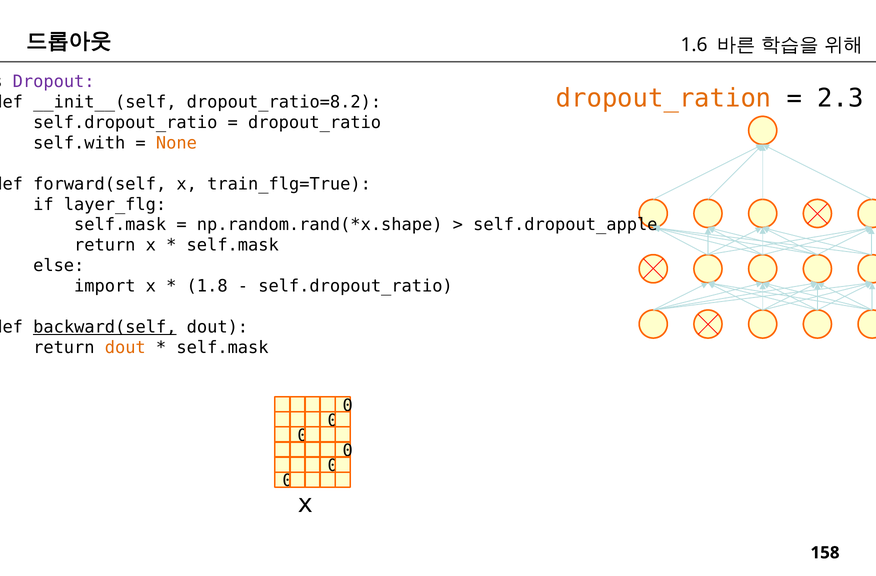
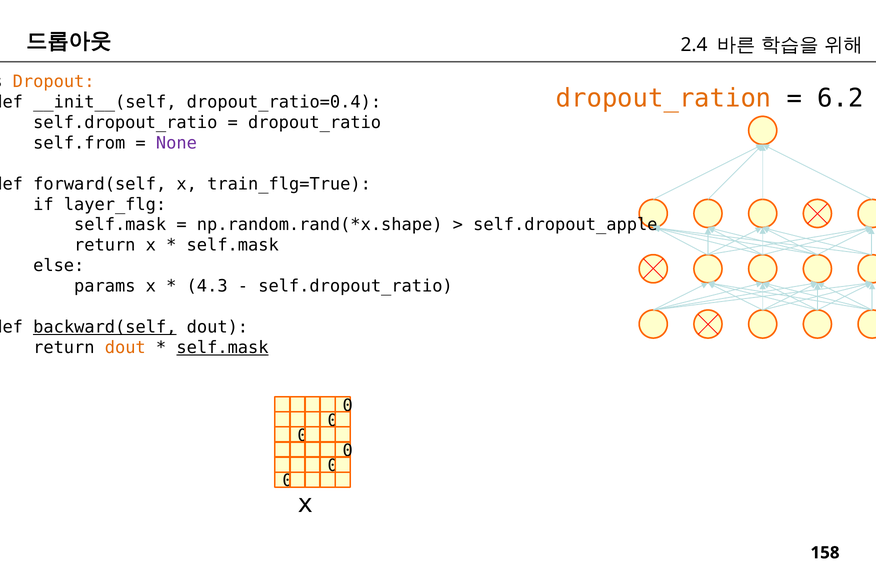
1.6: 1.6 -> 2.4
Dropout colour: purple -> orange
2.3: 2.3 -> 6.2
dropout_ratio=8.2: dropout_ratio=8.2 -> dropout_ratio=0.4
self.with: self.with -> self.from
None colour: orange -> purple
import: import -> params
1.8: 1.8 -> 4.3
self.mask at (223, 347) underline: none -> present
